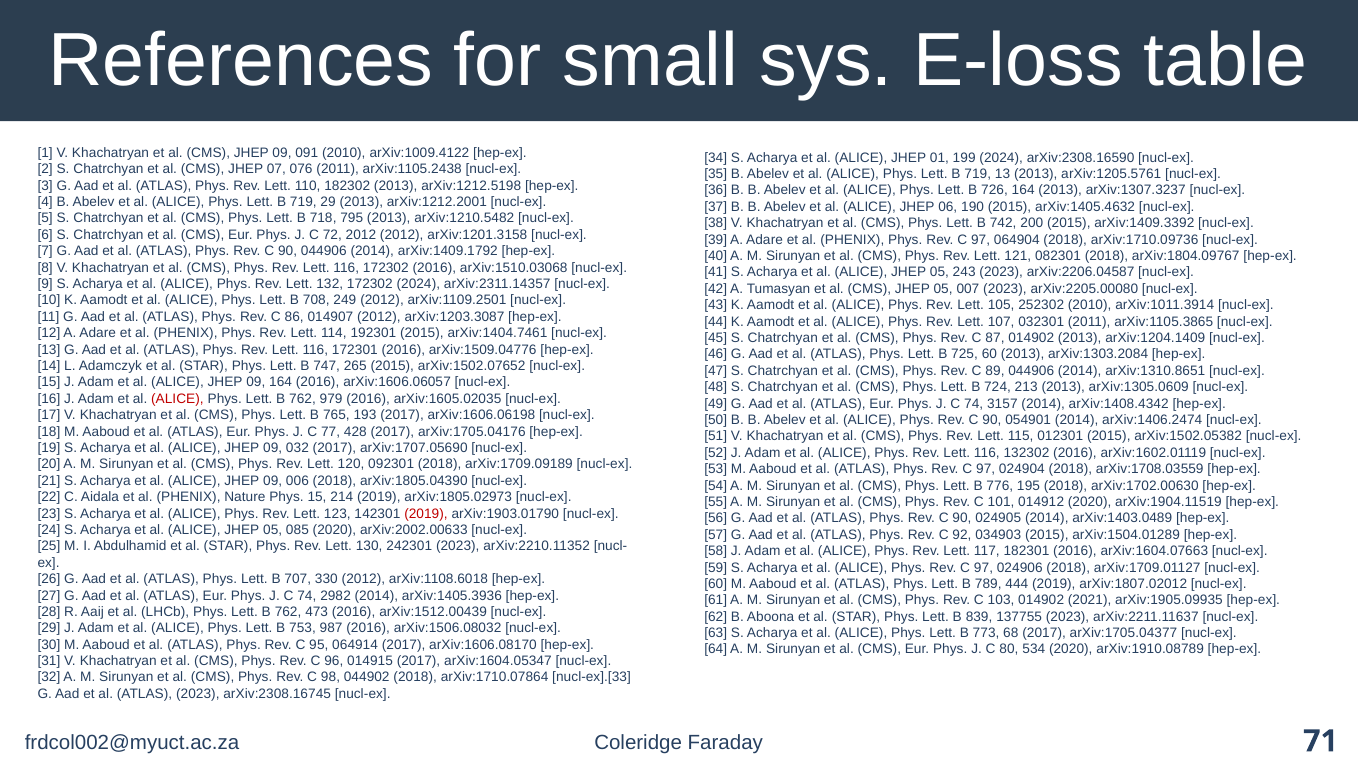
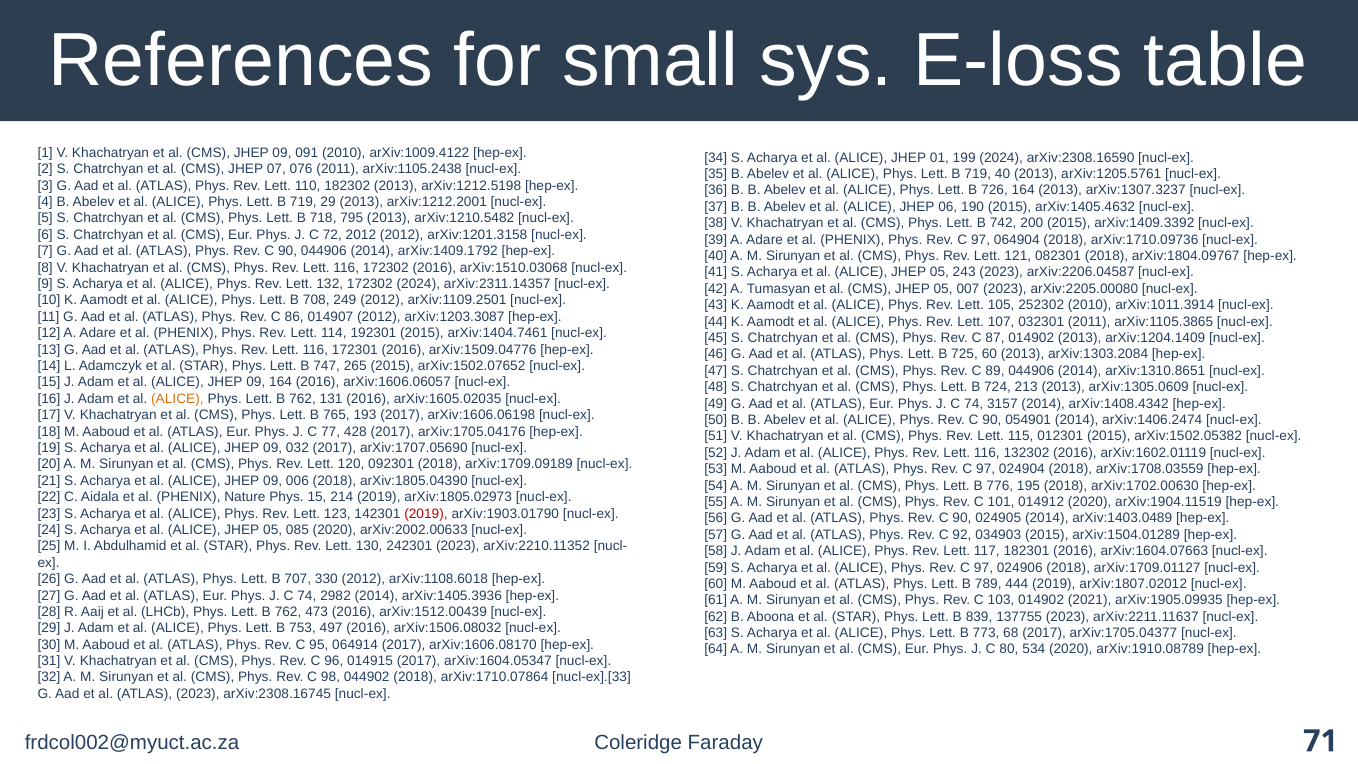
719 13: 13 -> 40
ALICE at (177, 399) colour: red -> orange
979: 979 -> 131
987: 987 -> 497
